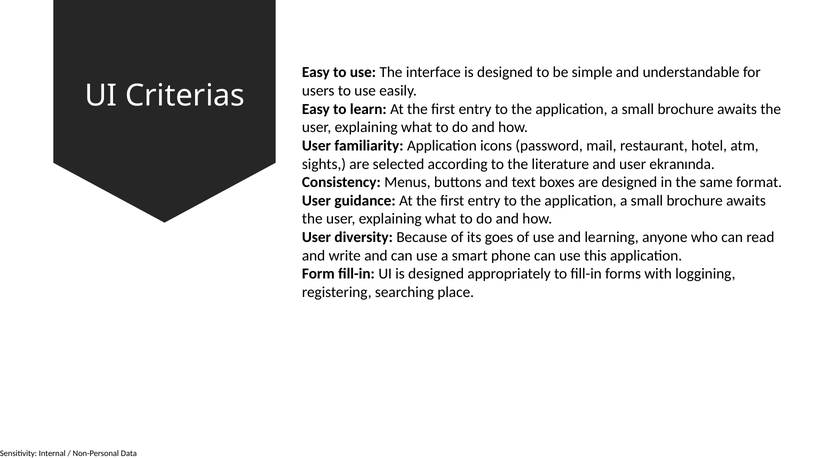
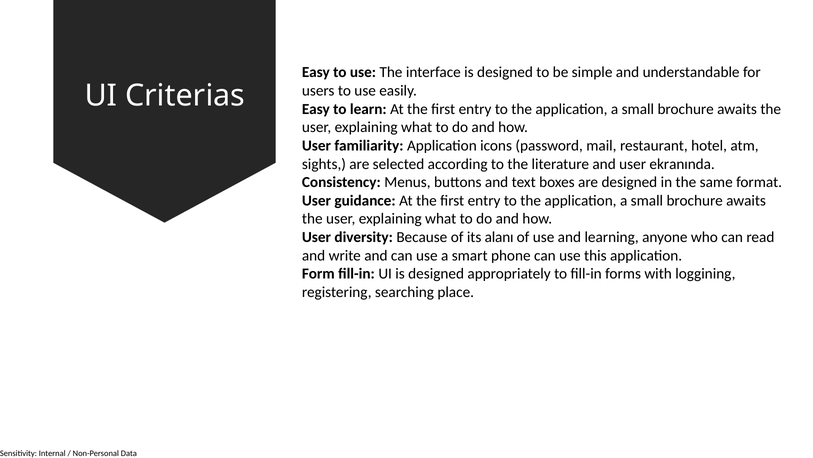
goes: goes -> alanı
